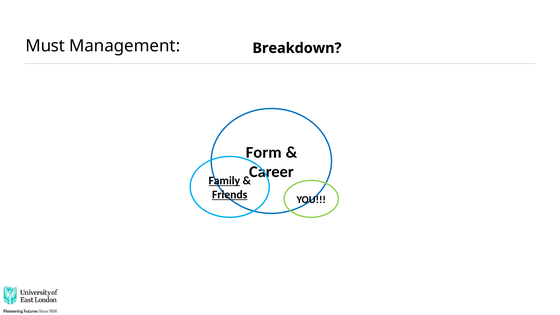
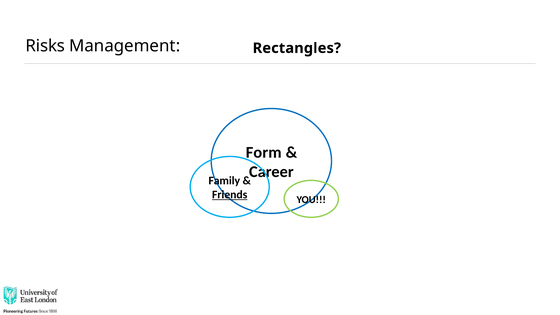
Must: Must -> Risks
Breakdown: Breakdown -> Rectangles
Family underline: present -> none
